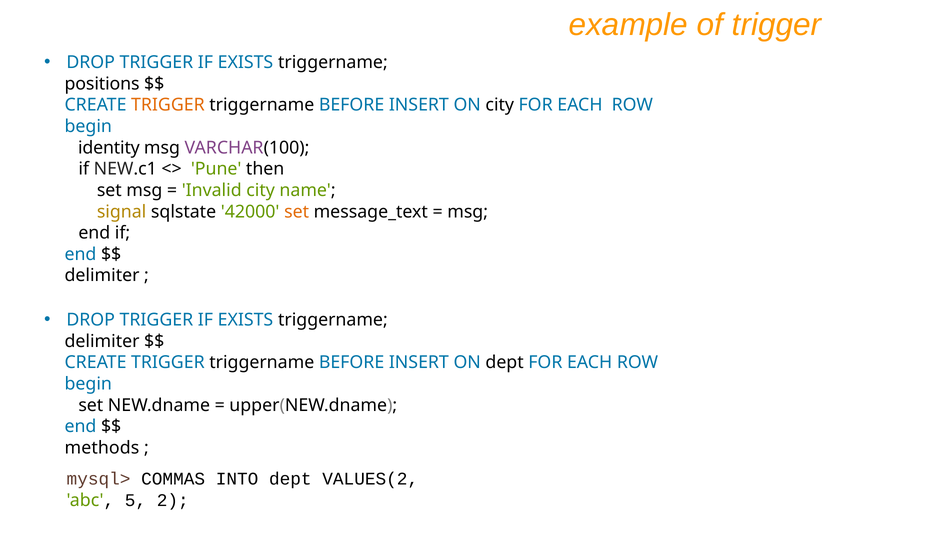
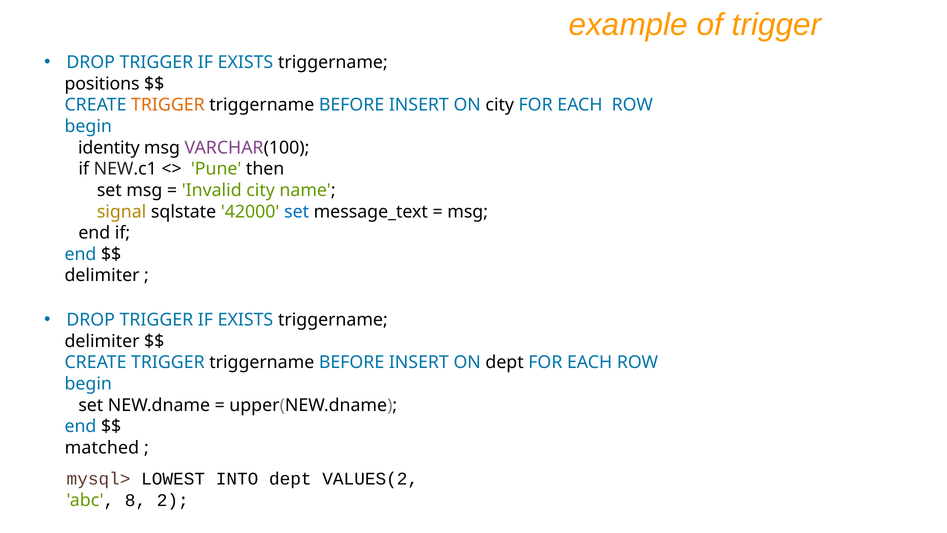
set at (297, 212) colour: orange -> blue
methods: methods -> matched
COMMAS: COMMAS -> LOWEST
5: 5 -> 8
